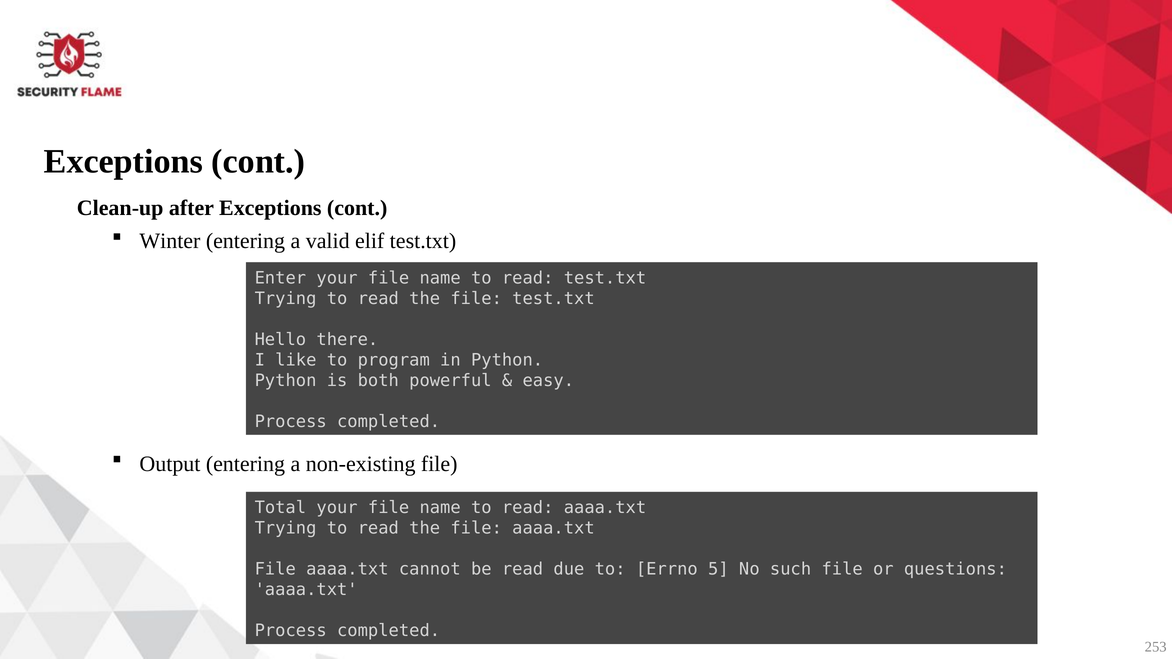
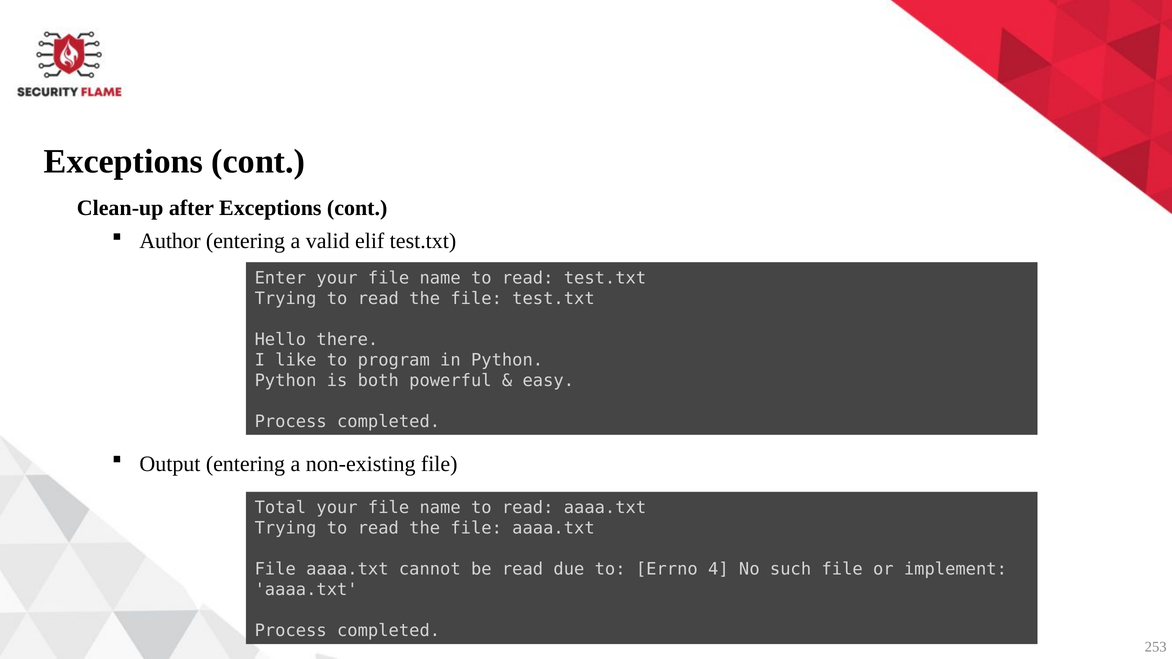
Winter: Winter -> Author
5: 5 -> 4
questions: questions -> implement
